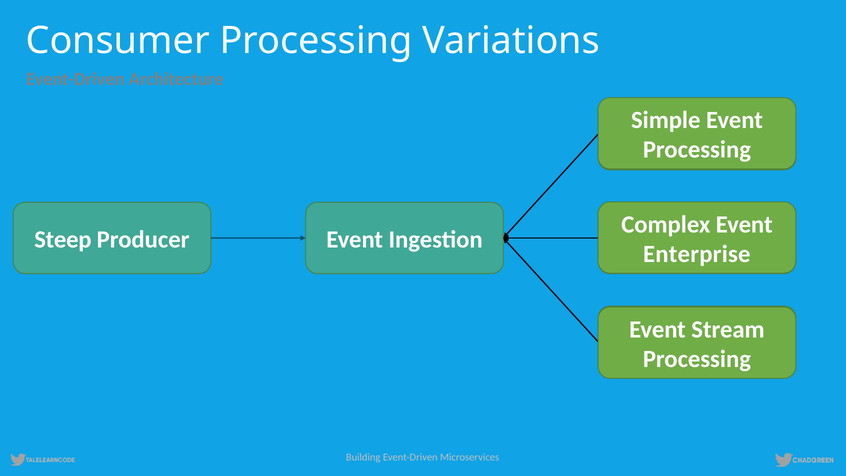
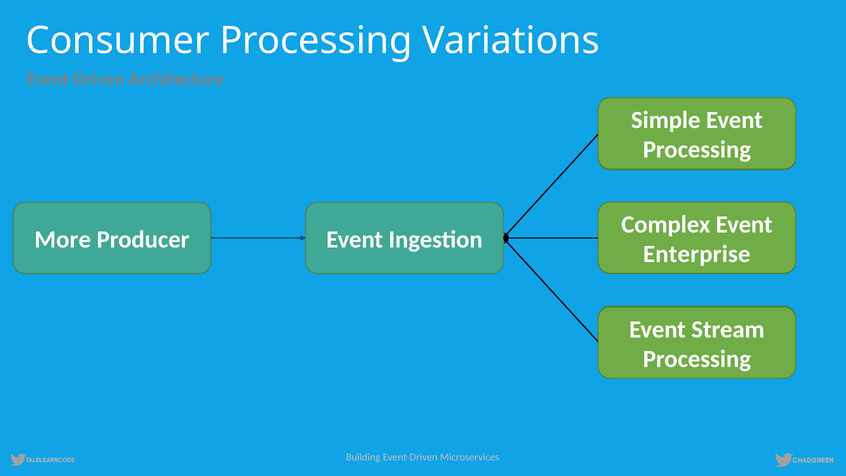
Steep: Steep -> More
